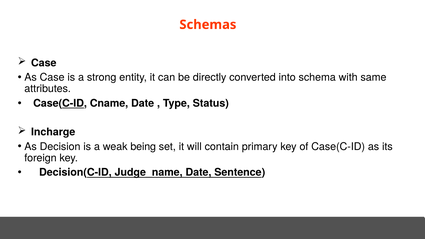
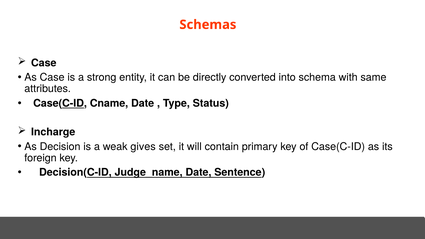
being: being -> gives
